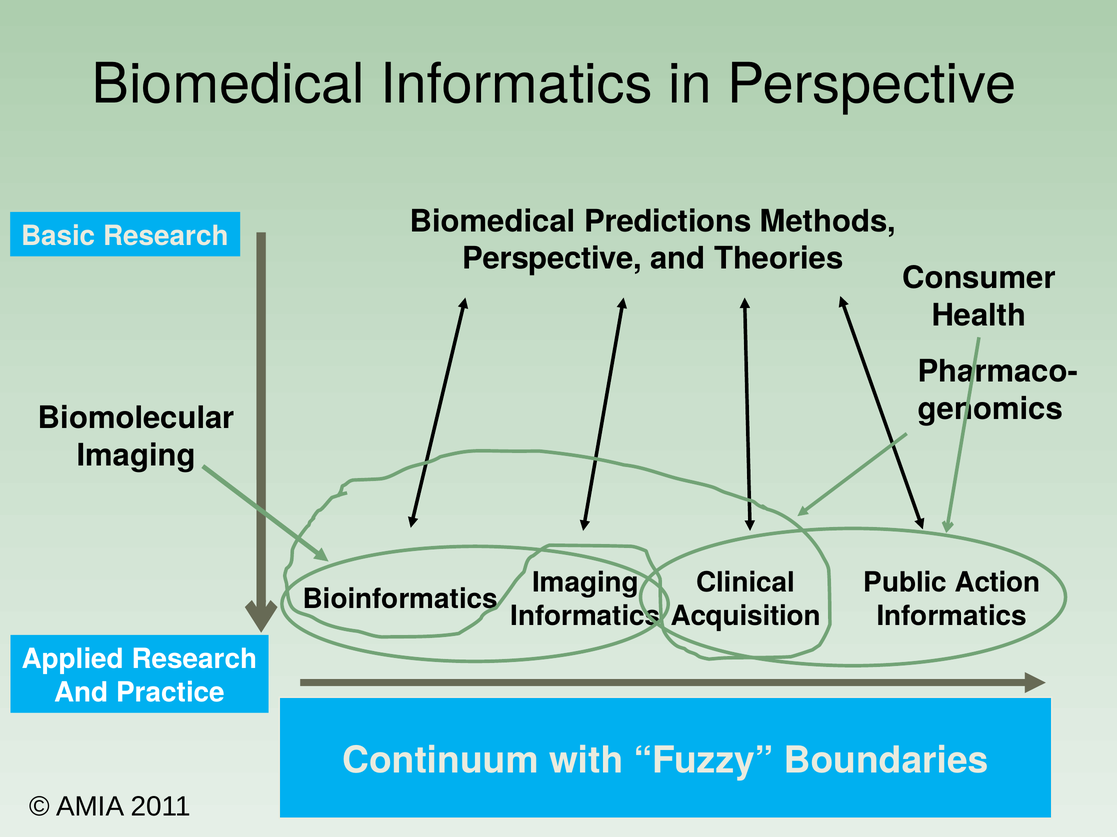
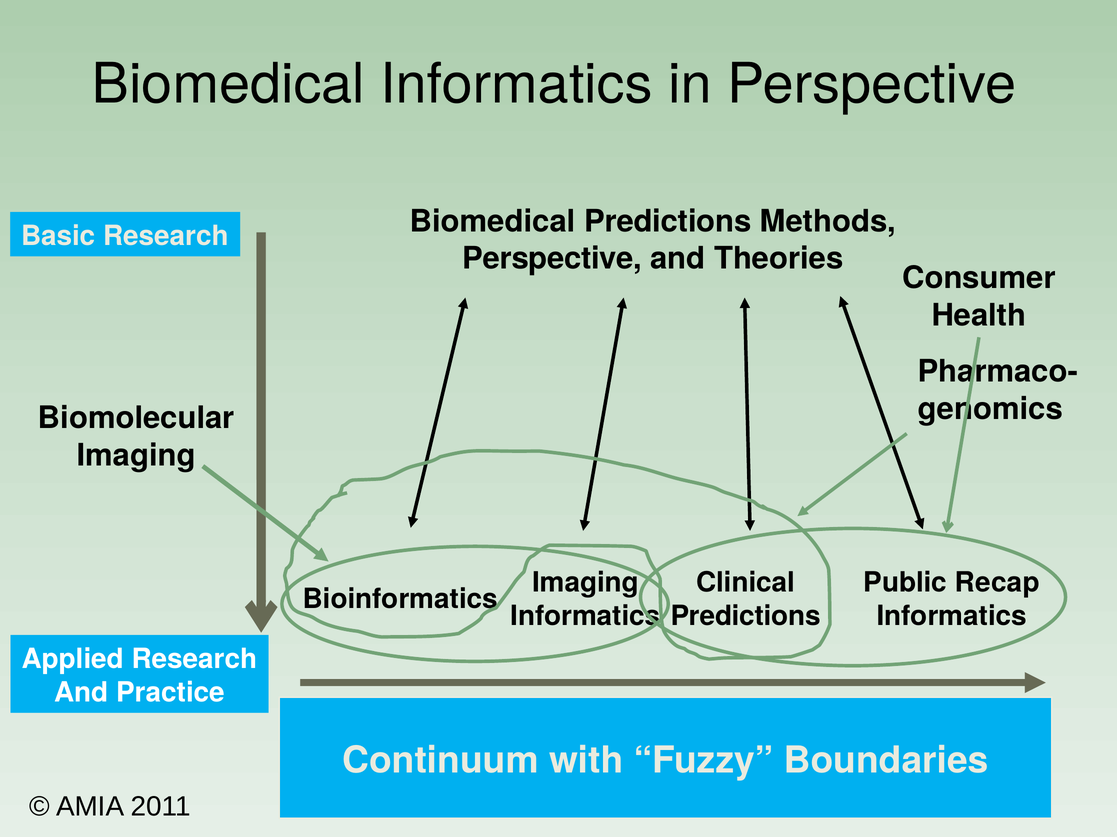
Action: Action -> Recap
Acquisition at (746, 617): Acquisition -> Predictions
